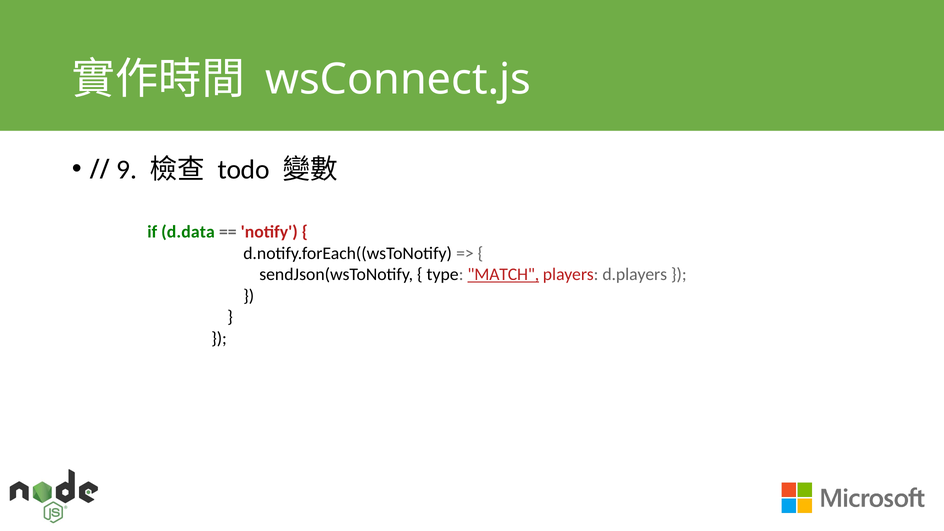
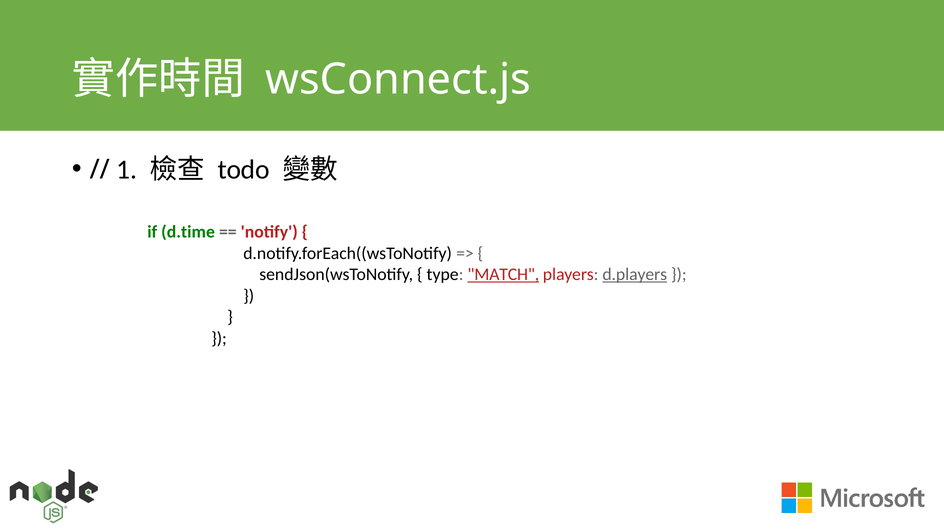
9: 9 -> 1
d.data: d.data -> d.time
d.players underline: none -> present
